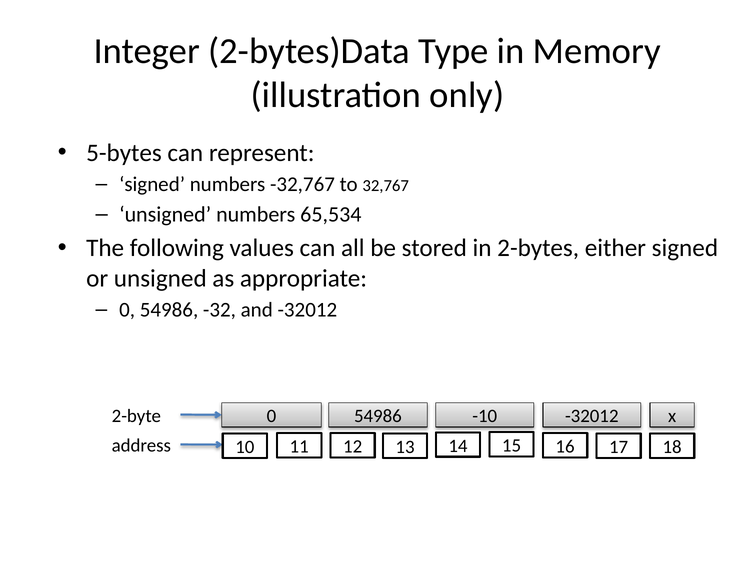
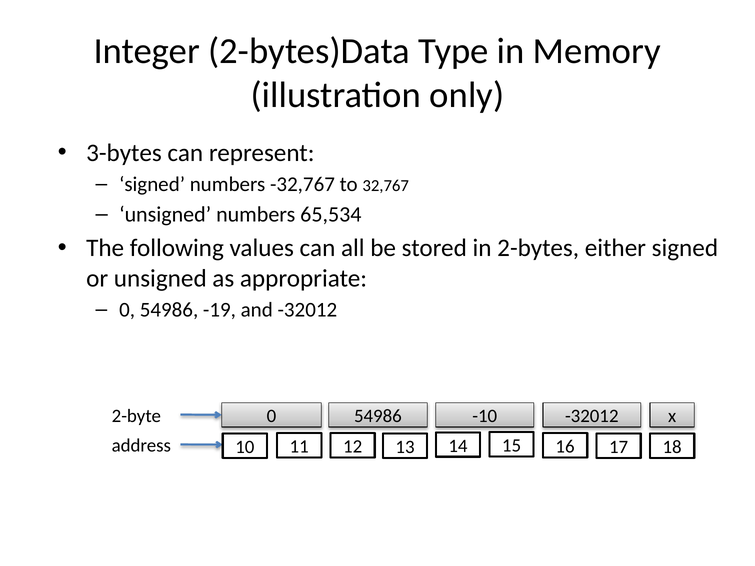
5-bytes: 5-bytes -> 3-bytes
-32: -32 -> -19
